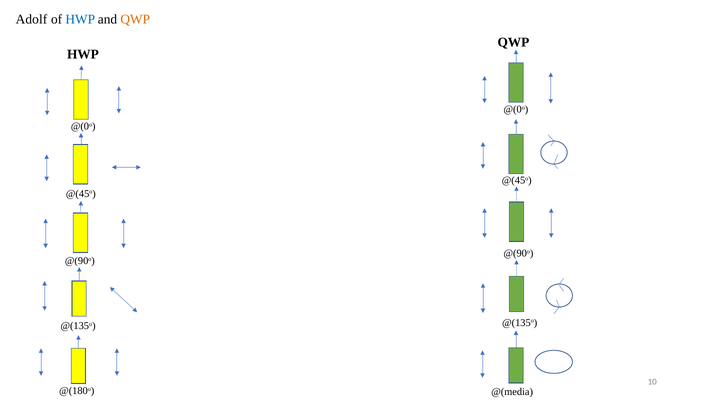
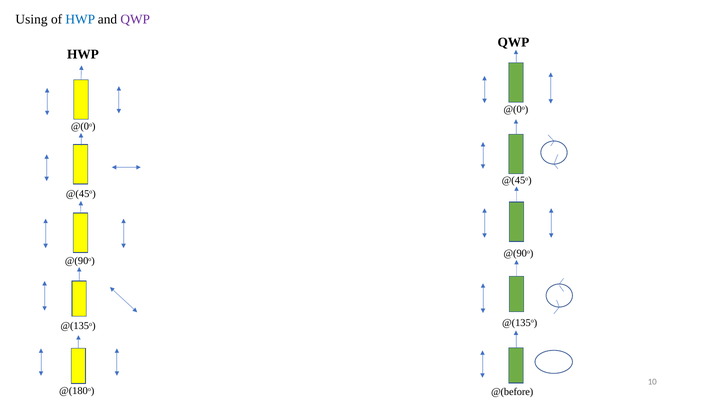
Adolf: Adolf -> Using
QWP at (135, 19) colour: orange -> purple
@(media: @(media -> @(before
